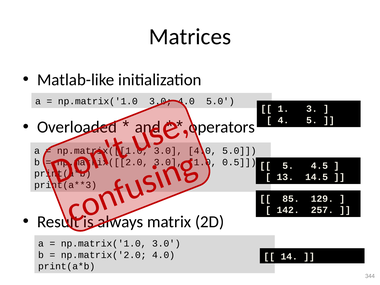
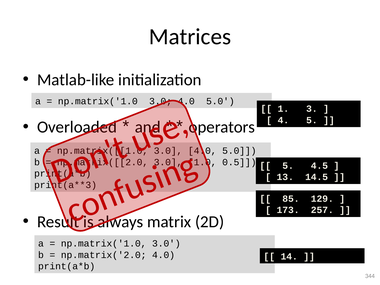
142: 142 -> 173
